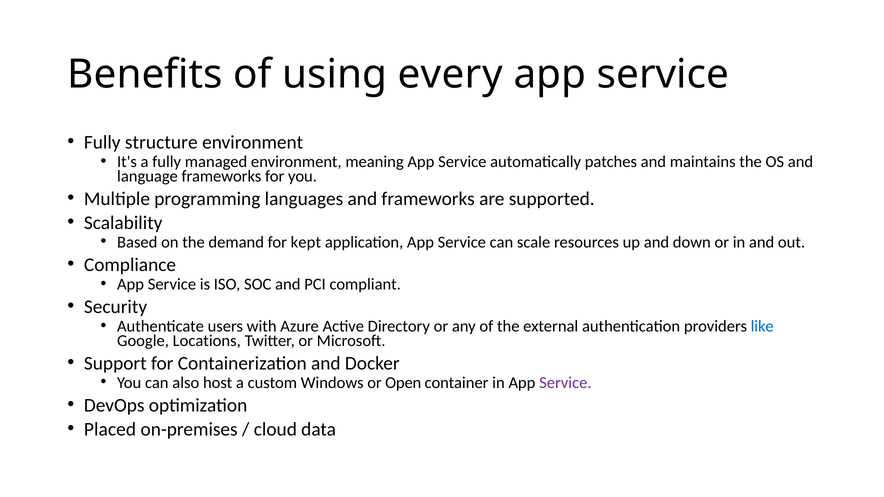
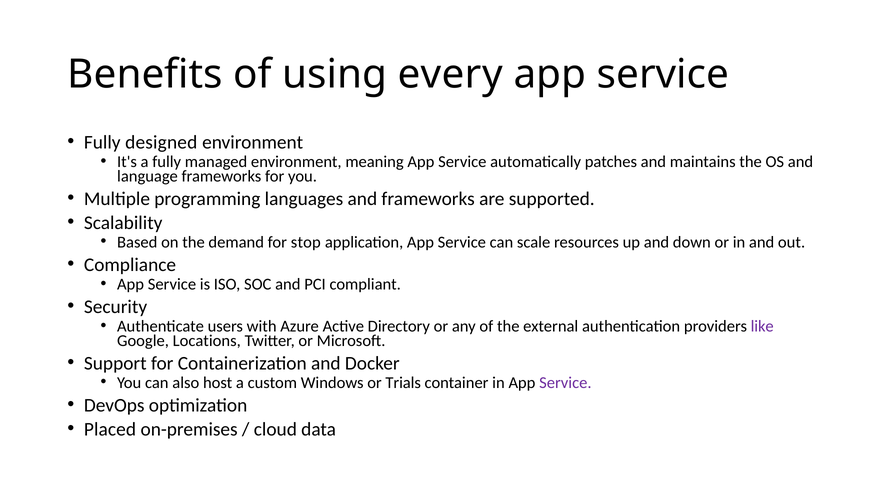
structure: structure -> designed
kept: kept -> stop
like colour: blue -> purple
Open: Open -> Trials
